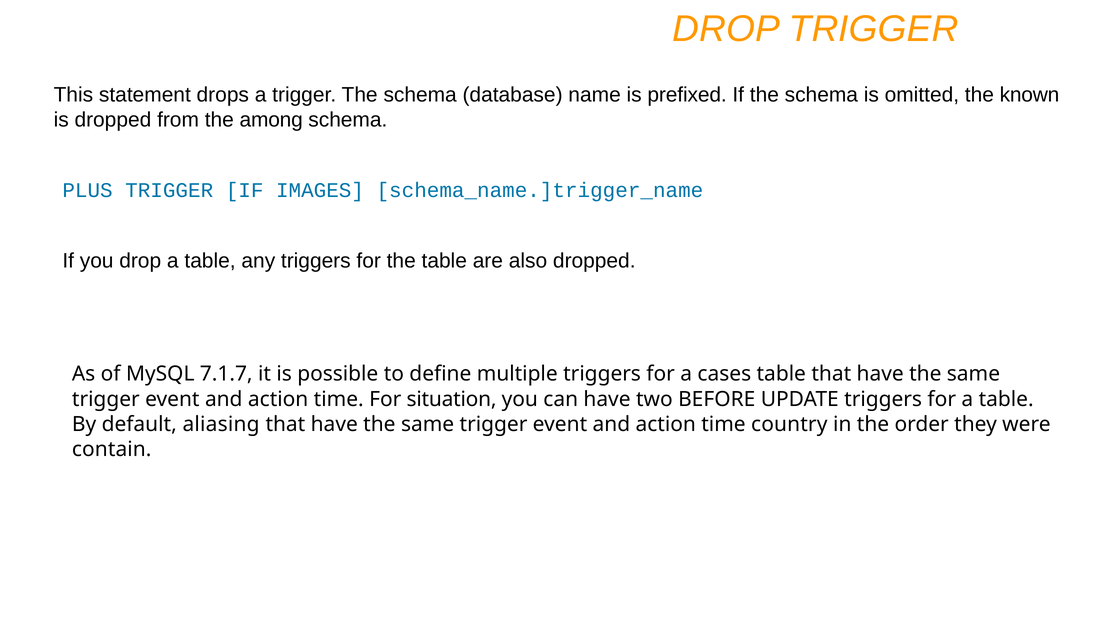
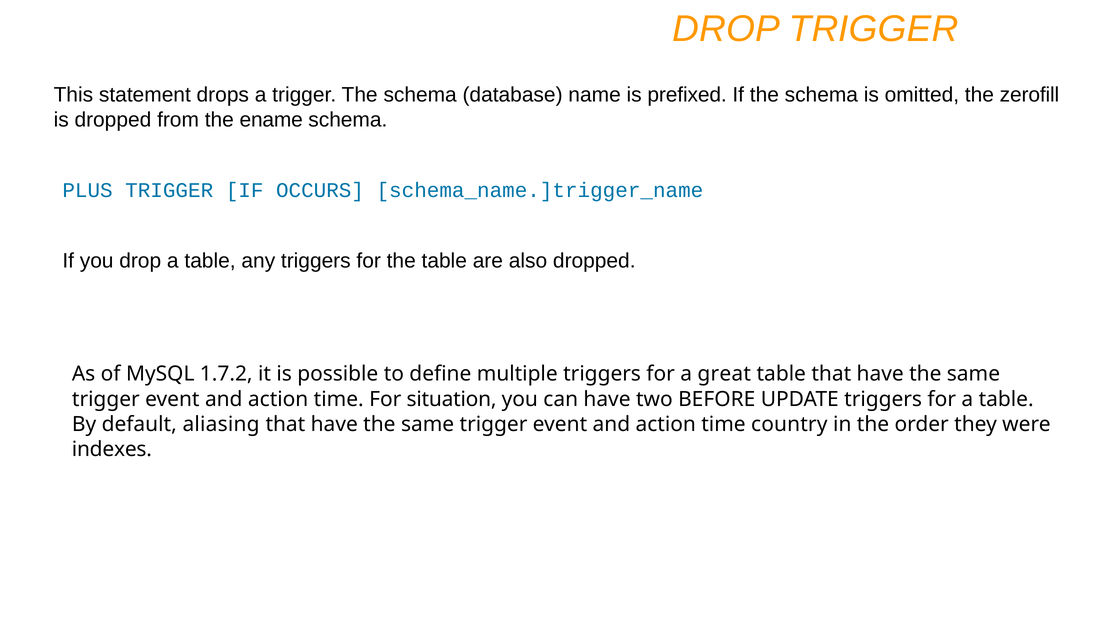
known: known -> zerofill
among: among -> ename
IMAGES: IMAGES -> OCCURS
7.1.7: 7.1.7 -> 1.7.2
cases: cases -> great
contain: contain -> indexes
